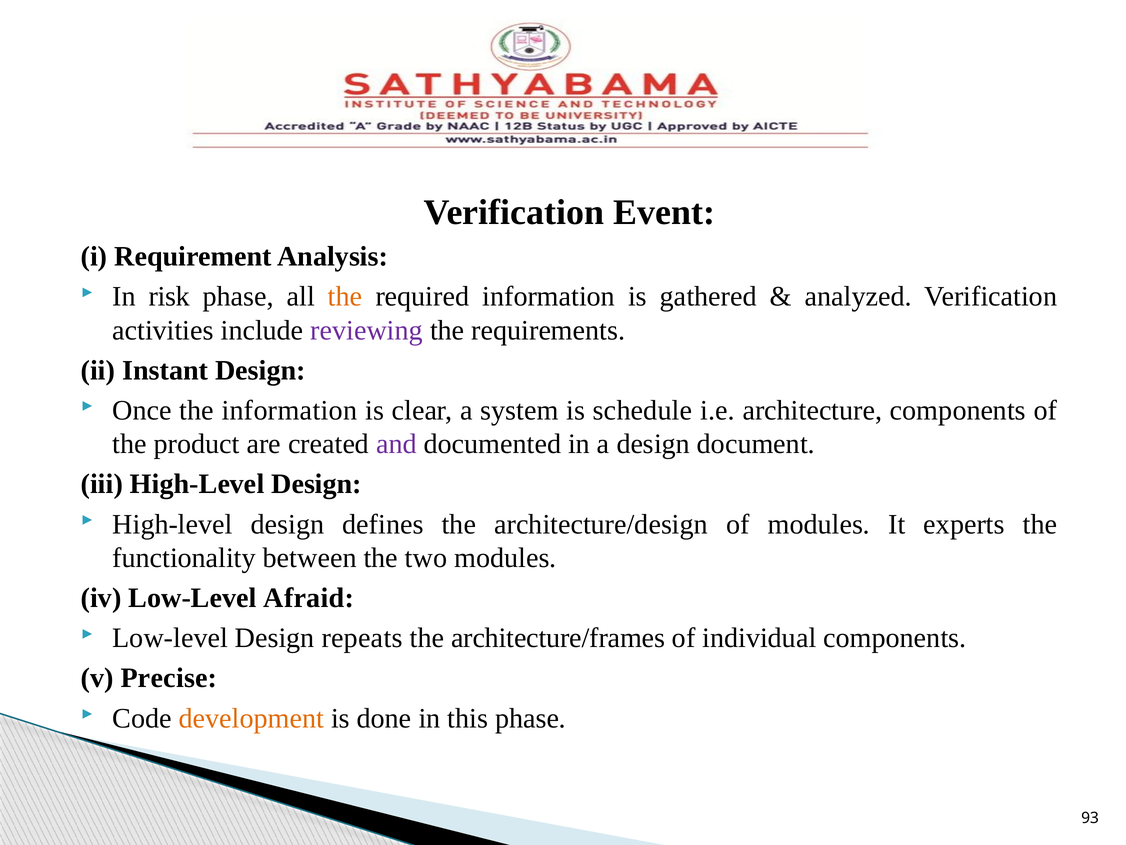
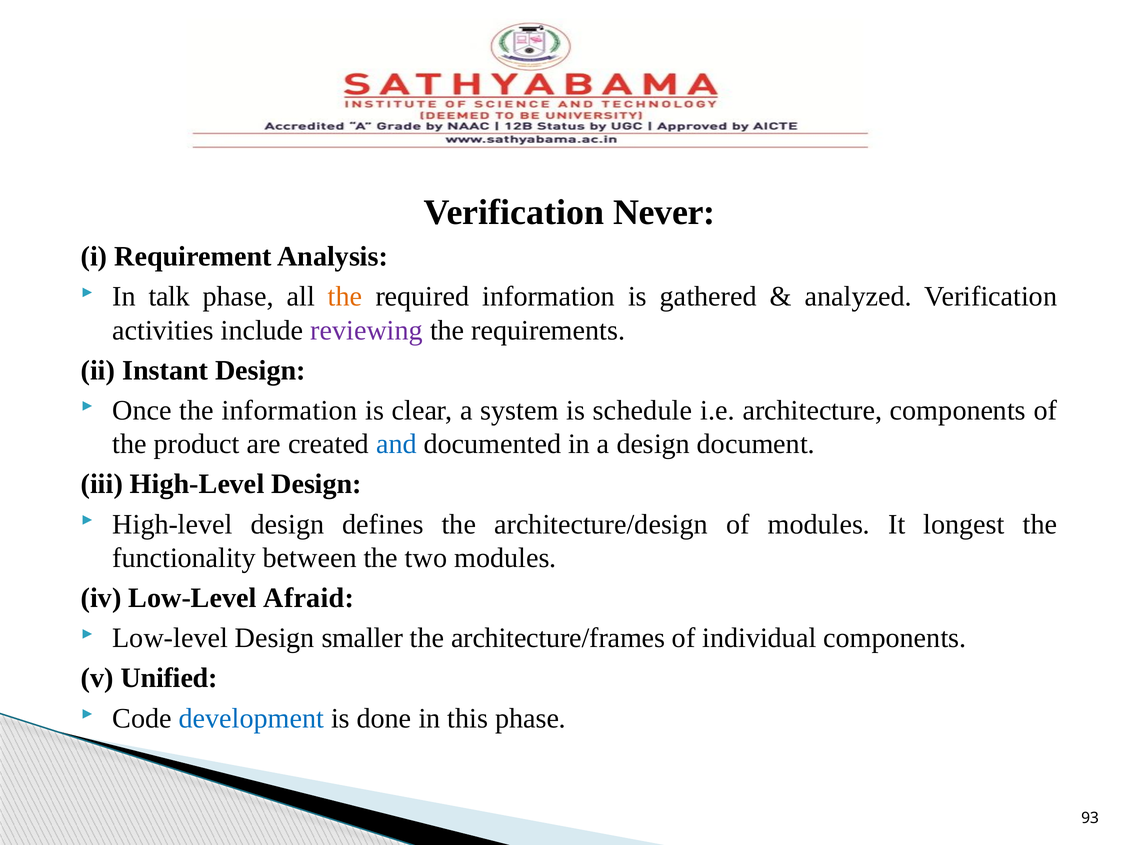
Event: Event -> Never
risk: risk -> talk
and colour: purple -> blue
experts: experts -> longest
repeats: repeats -> smaller
Precise: Precise -> Unified
development colour: orange -> blue
